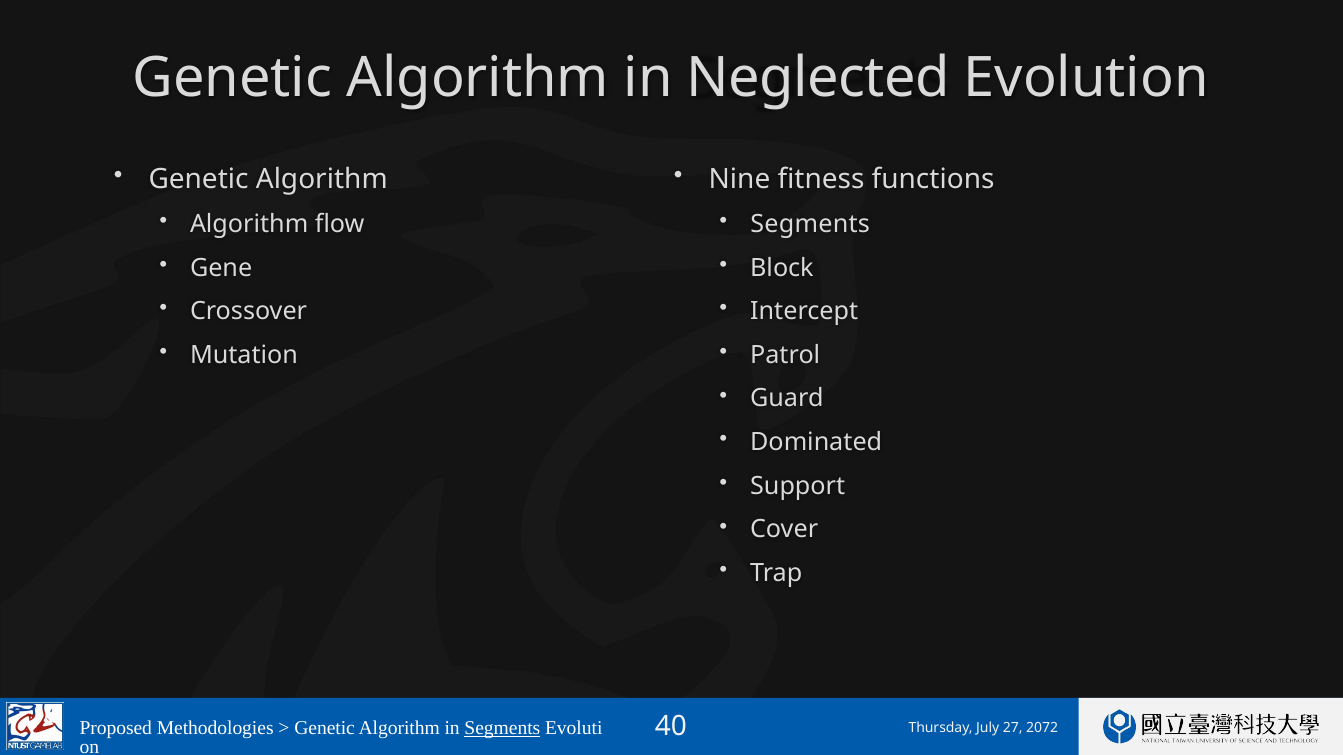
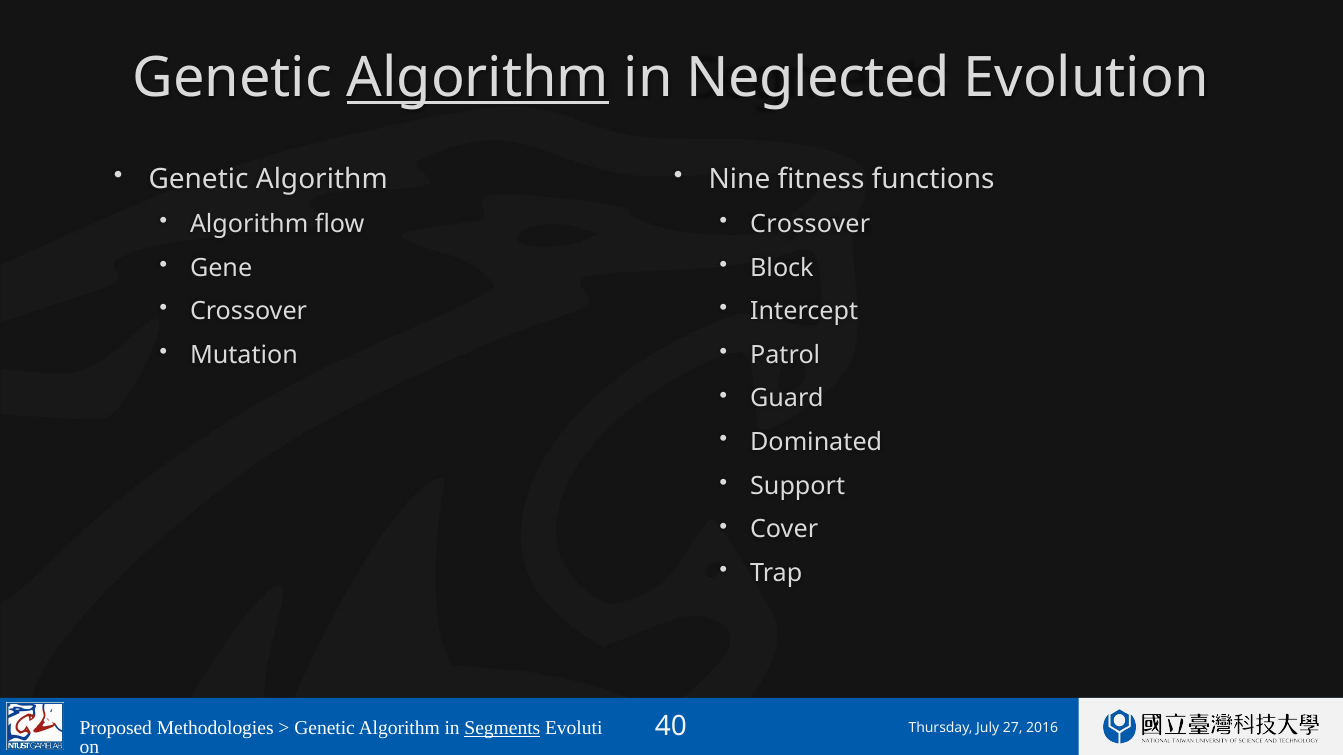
Algorithm at (478, 79) underline: none -> present
Segments at (810, 224): Segments -> Crossover
2072: 2072 -> 2016
